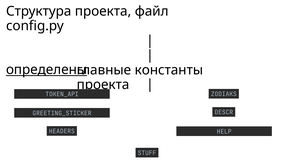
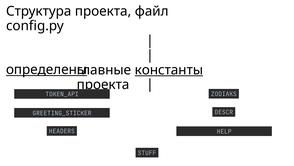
константы underline: none -> present
